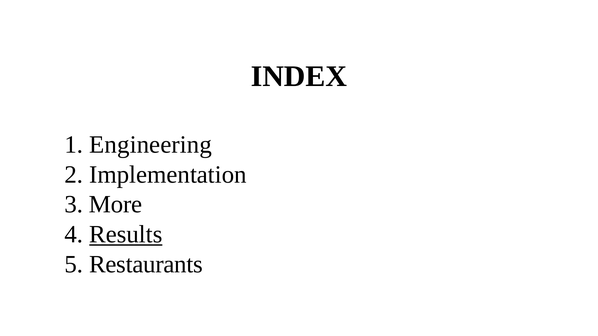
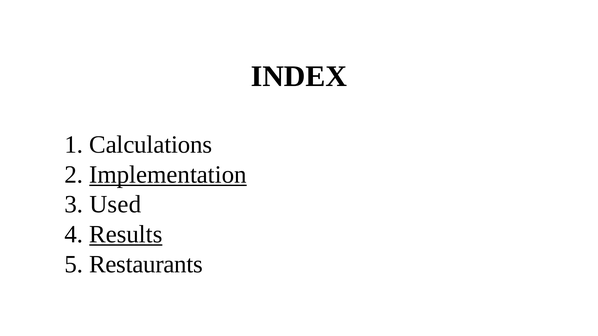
Engineering: Engineering -> Calculations
Implementation underline: none -> present
More: More -> Used
